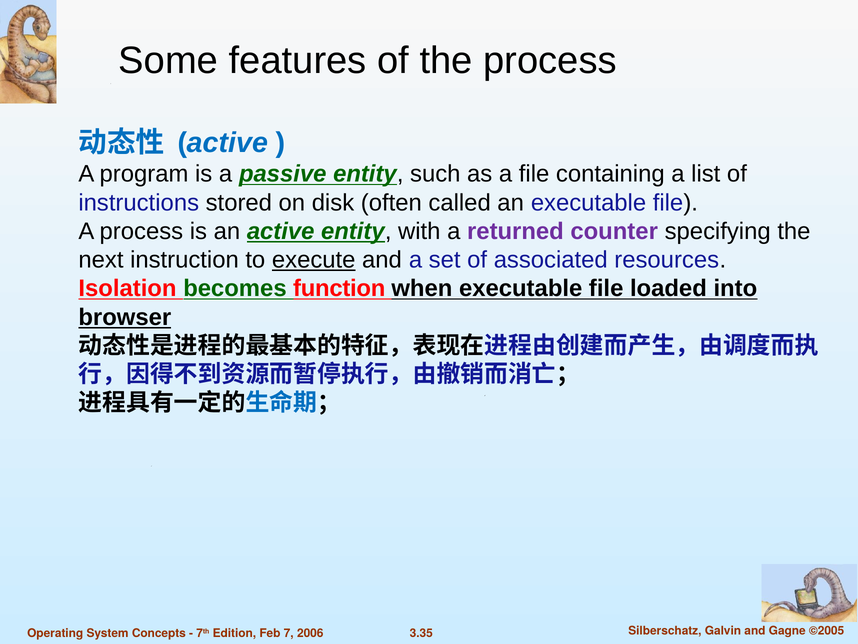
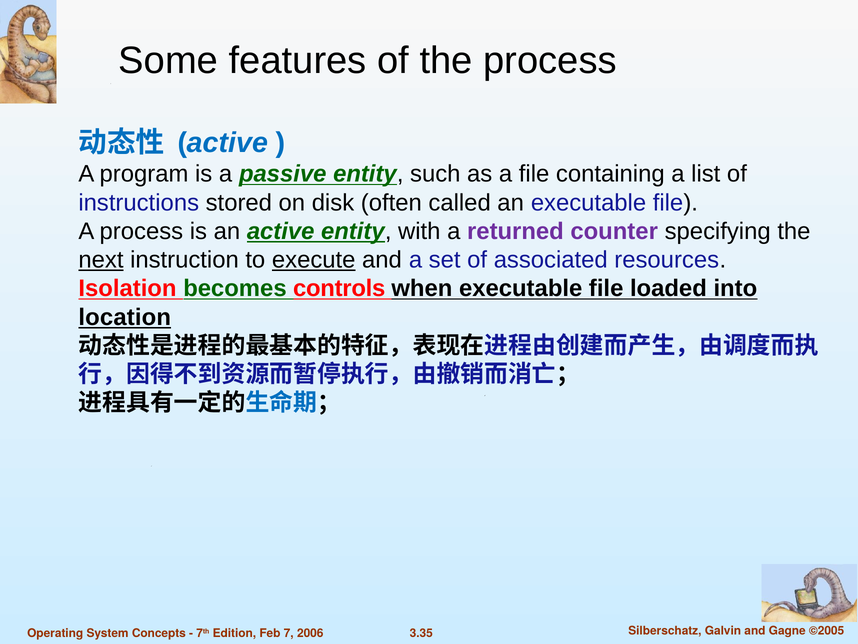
next underline: none -> present
function: function -> controls
browser: browser -> location
